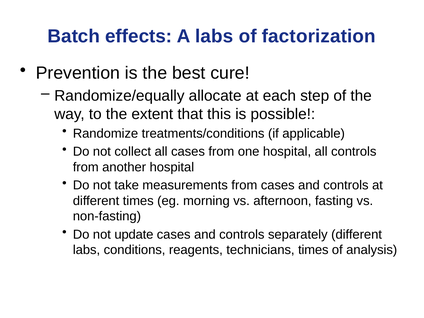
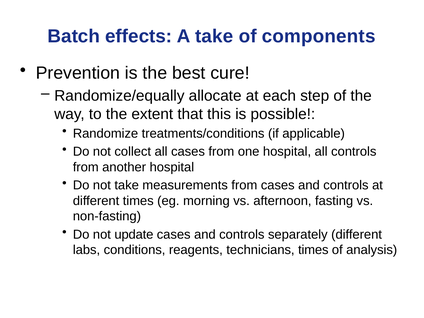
A labs: labs -> take
factorization: factorization -> components
